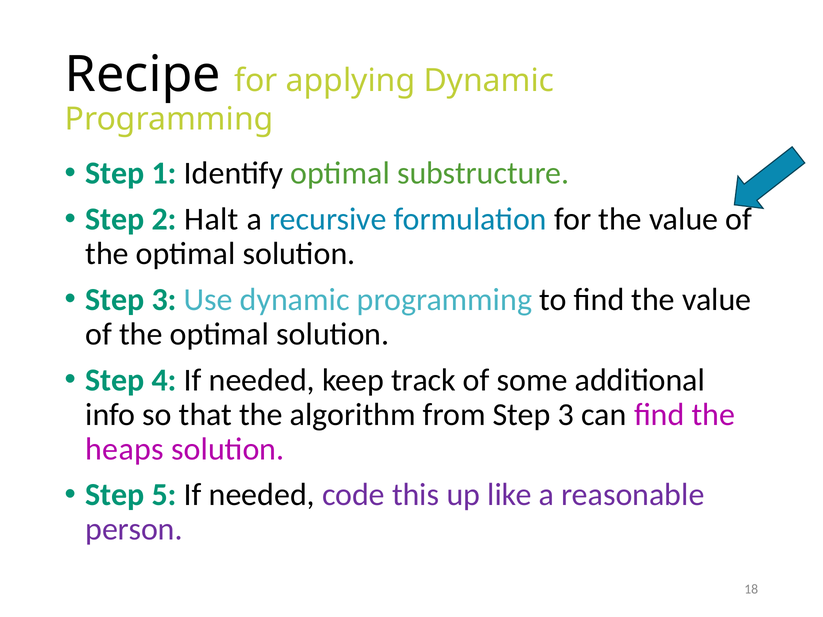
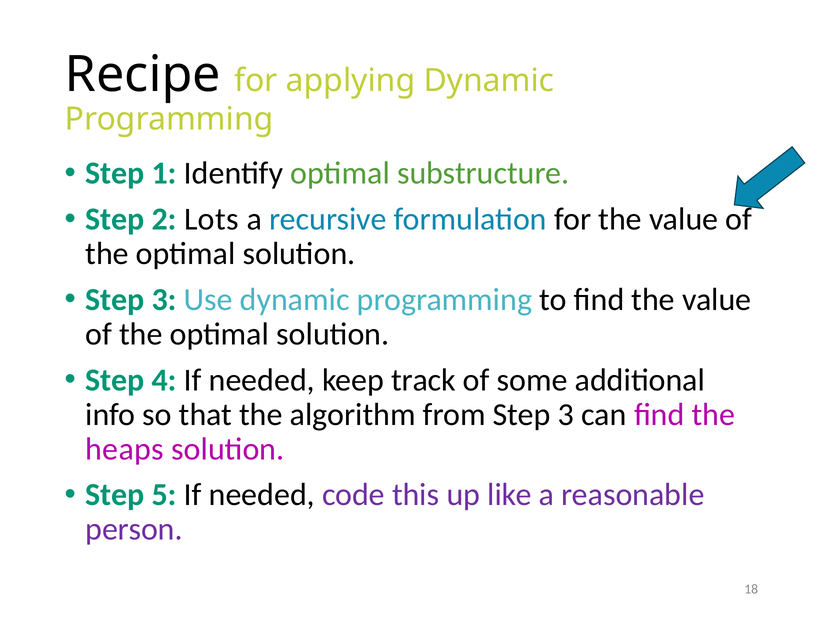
Halt: Halt -> Lots
